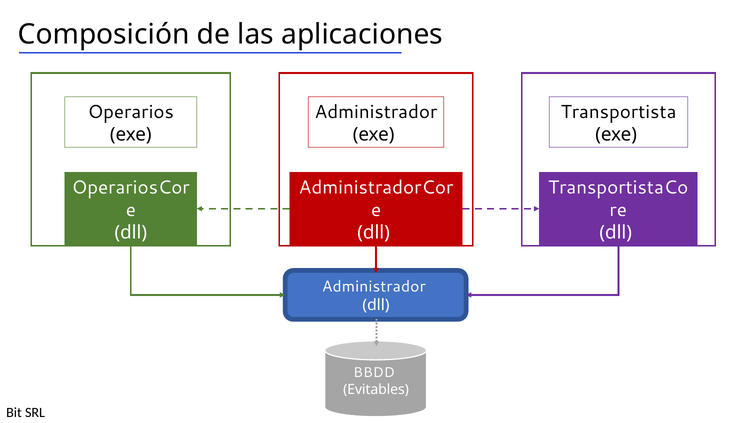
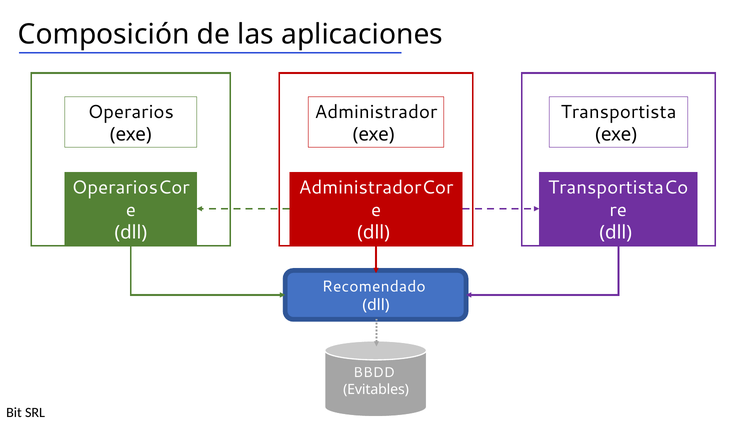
Administrador at (374, 286): Administrador -> Recomendado
